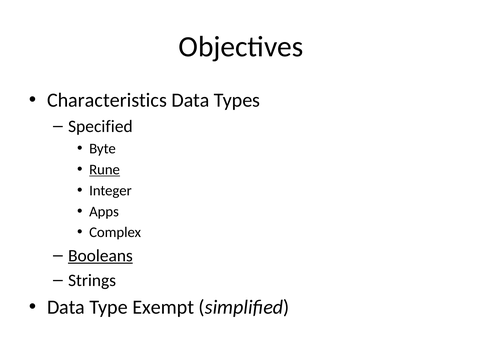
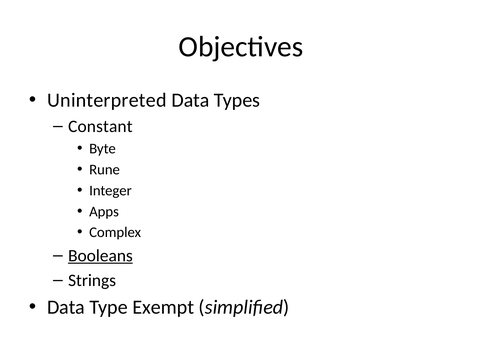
Characteristics: Characteristics -> Uninterpreted
Specified: Specified -> Constant
Rune underline: present -> none
